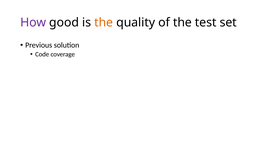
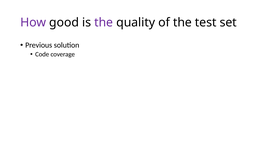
the at (104, 22) colour: orange -> purple
